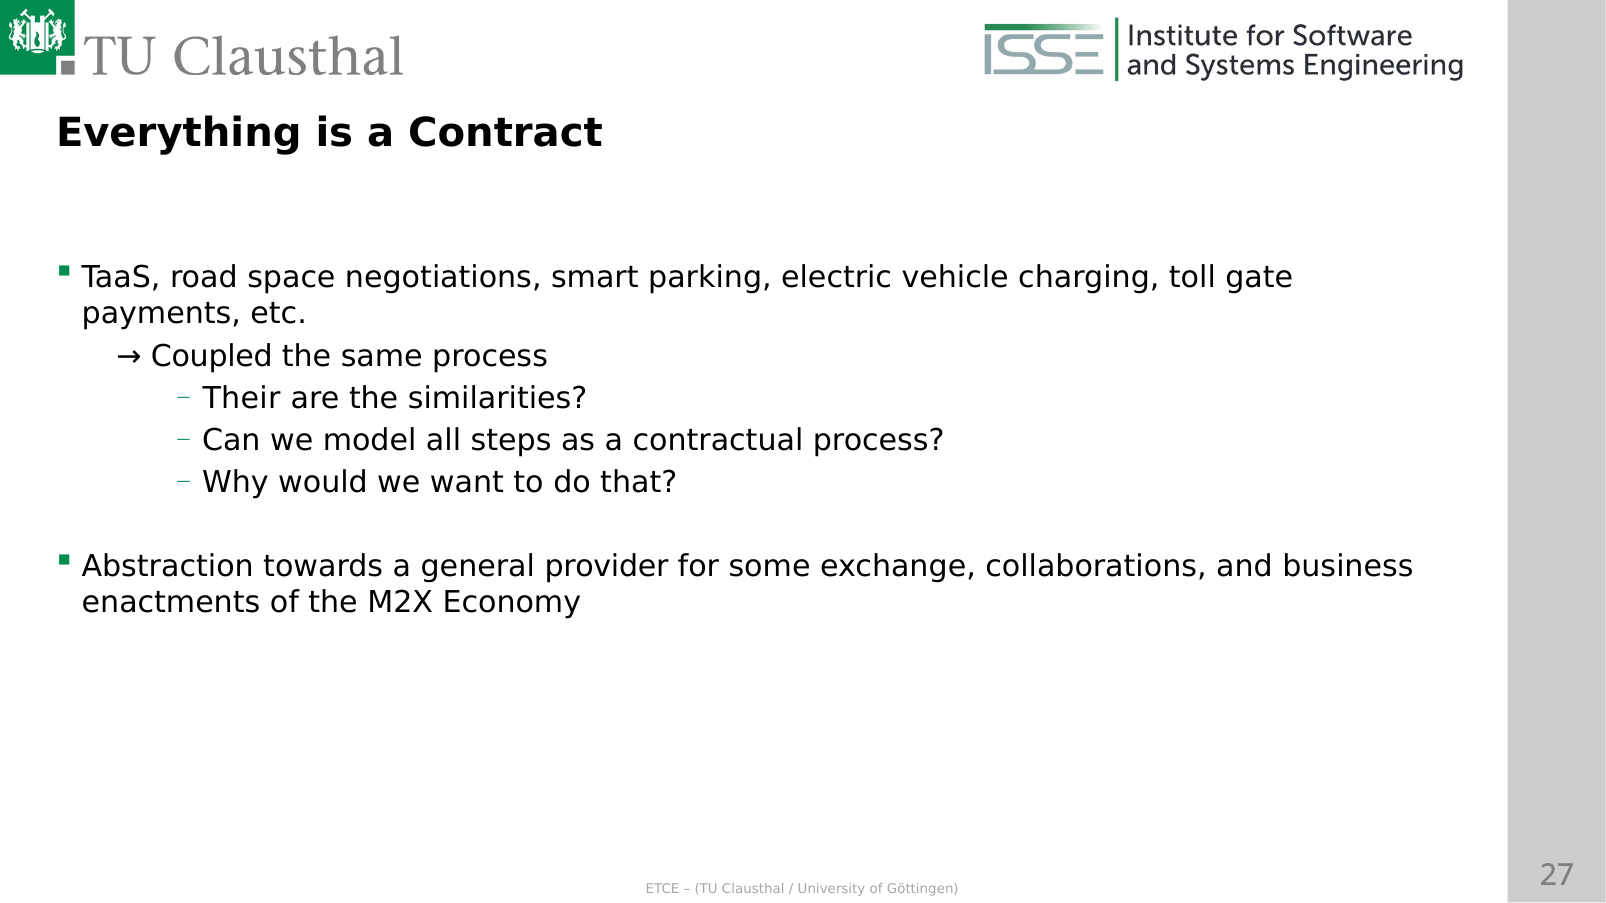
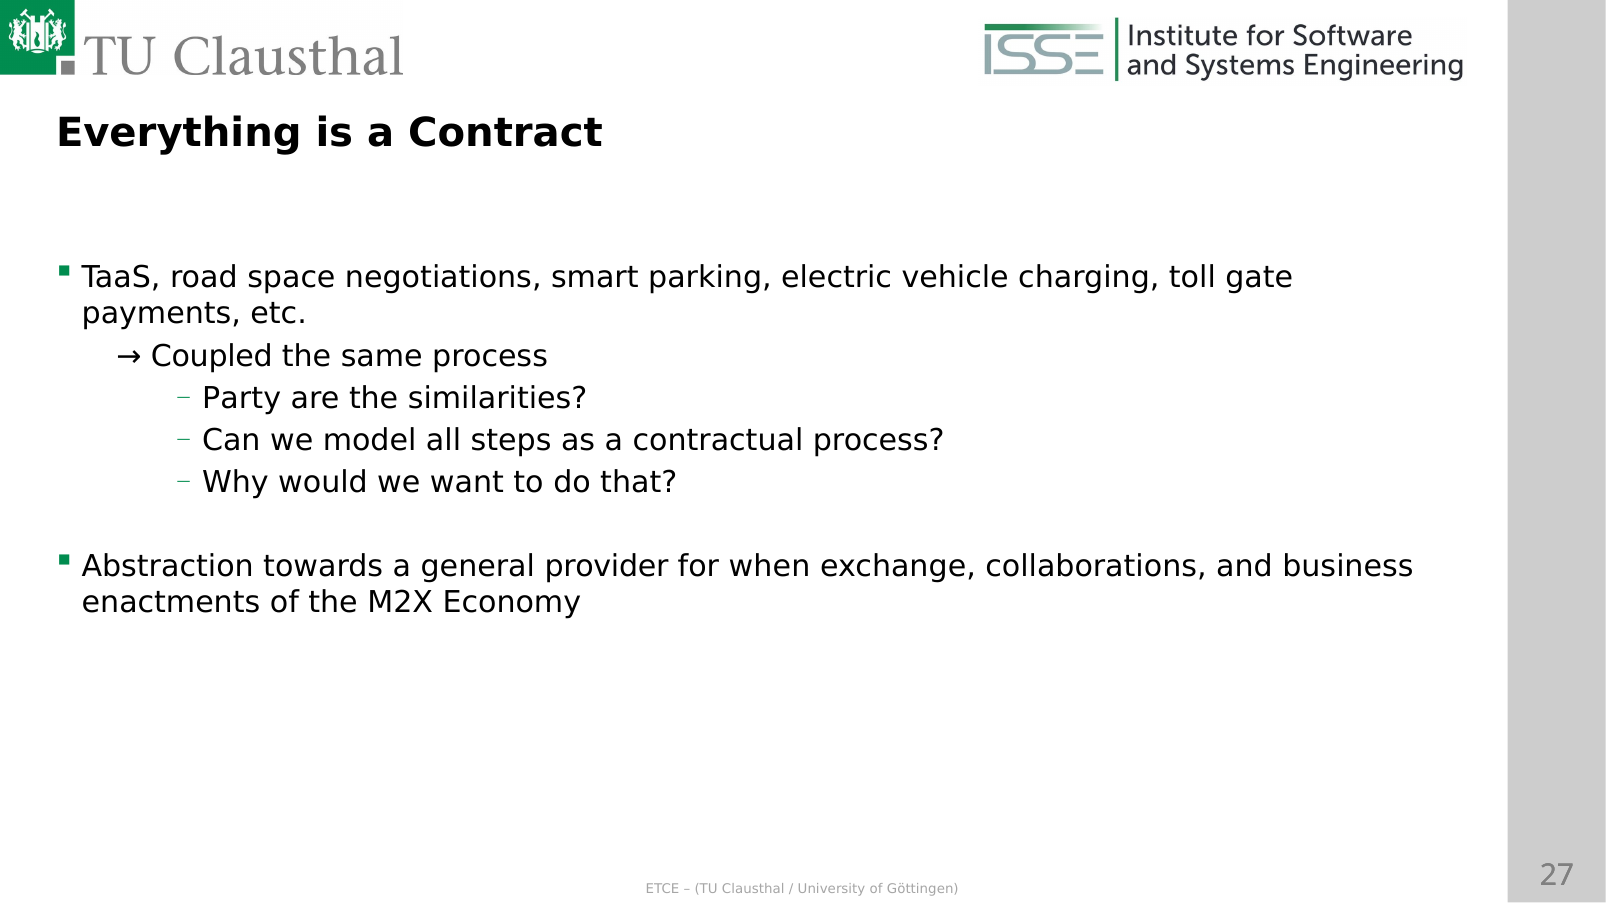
Their: Their -> Party
some: some -> when
